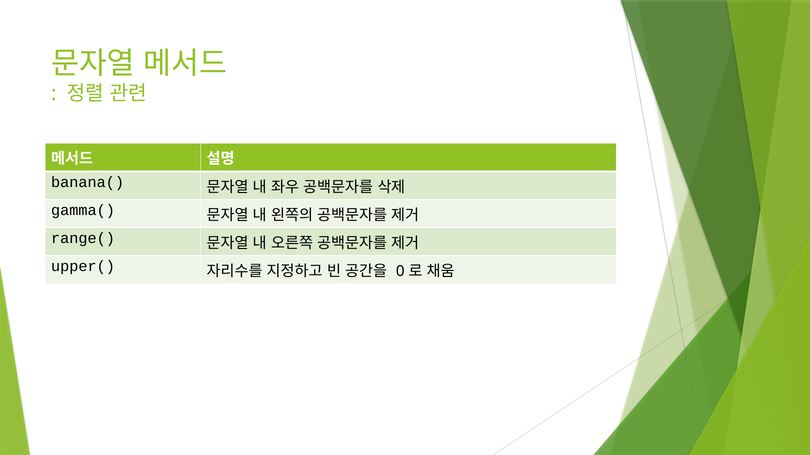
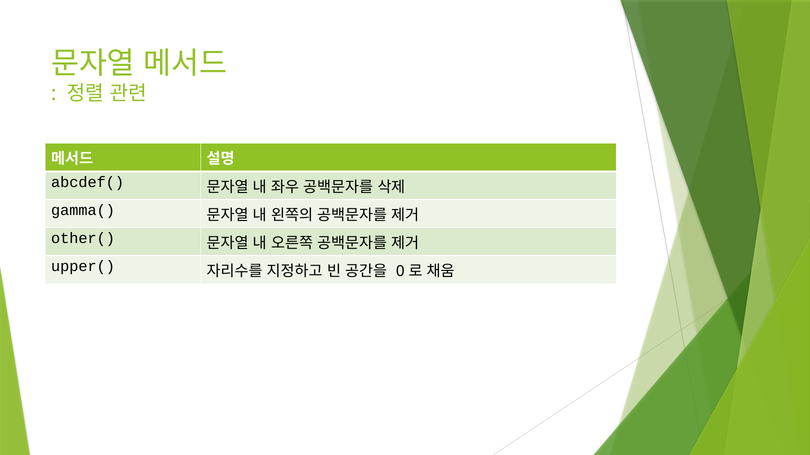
banana(: banana( -> abcdef(
range(: range( -> other(
